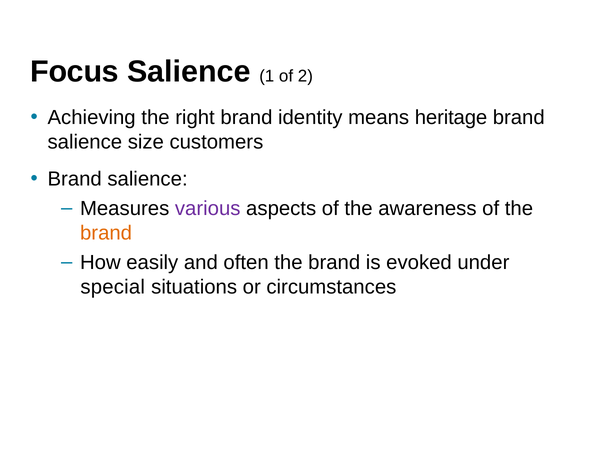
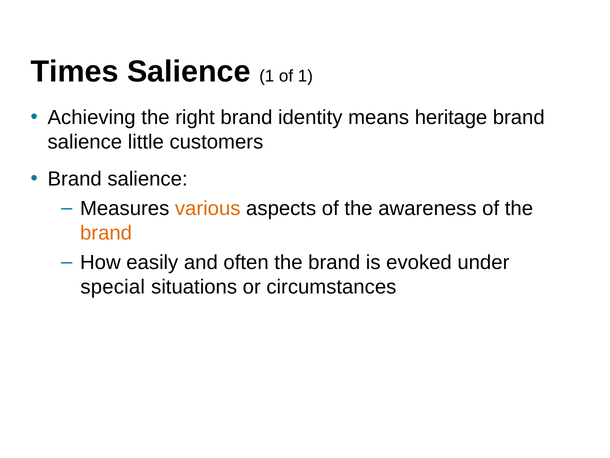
Focus: Focus -> Times
of 2: 2 -> 1
size: size -> little
various colour: purple -> orange
